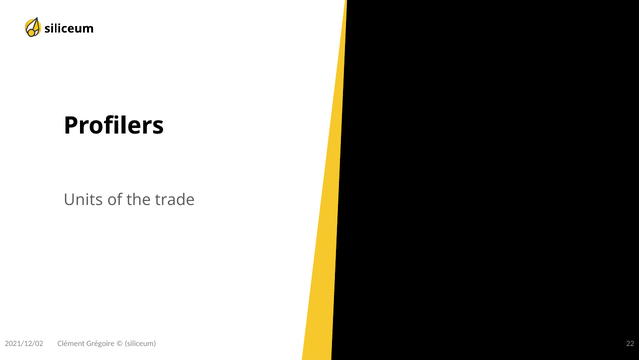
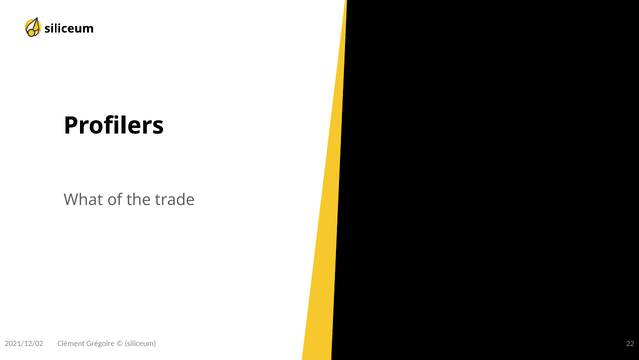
Units: Units -> What
